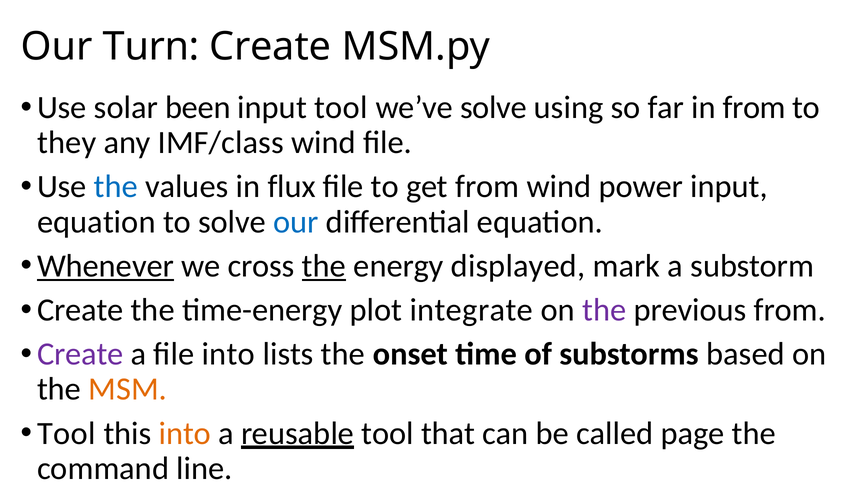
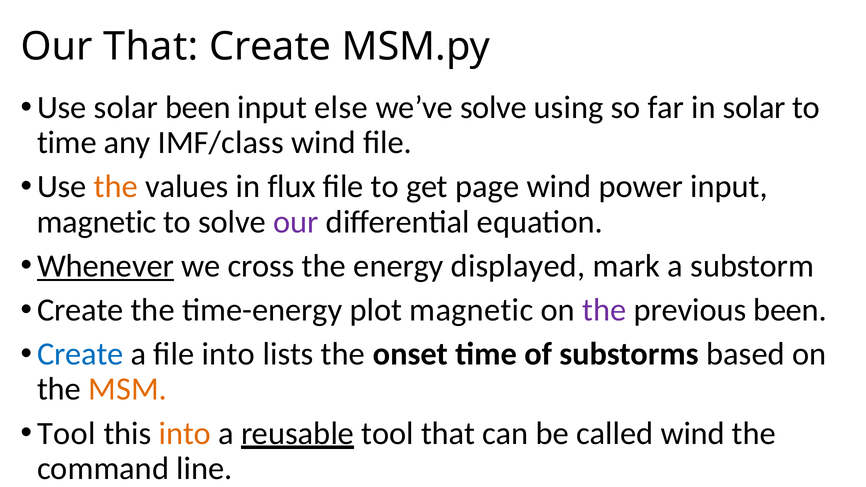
Our Turn: Turn -> That
input tool: tool -> else
in from: from -> solar
they at (67, 143): they -> time
the at (116, 187) colour: blue -> orange
get from: from -> page
equation at (96, 222): equation -> magnetic
our at (296, 222) colour: blue -> purple
the at (324, 266) underline: present -> none
plot integrate: integrate -> magnetic
previous from: from -> been
Create at (80, 354) colour: purple -> blue
called page: page -> wind
